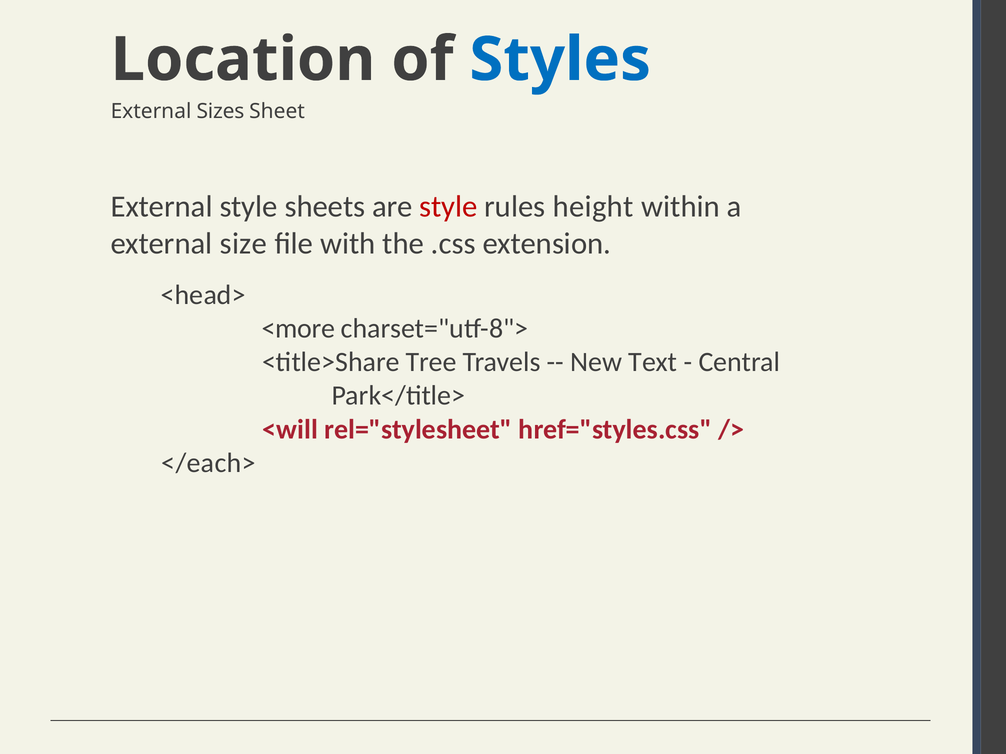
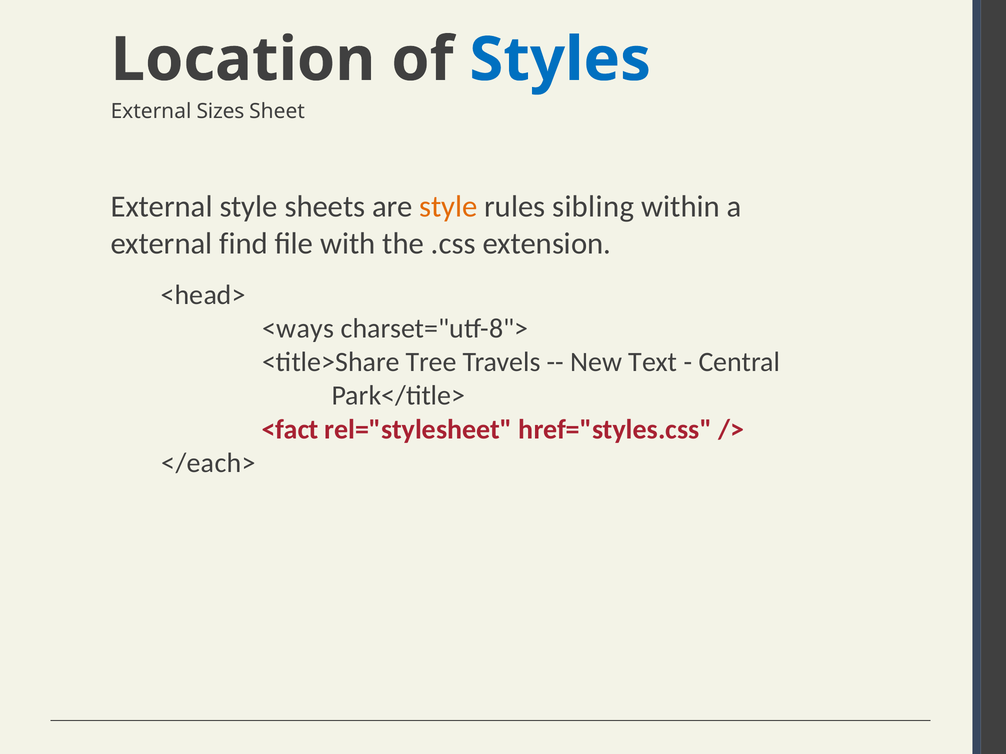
style at (448, 207) colour: red -> orange
height: height -> sibling
size: size -> find
<more: <more -> <ways
<will: <will -> <fact
